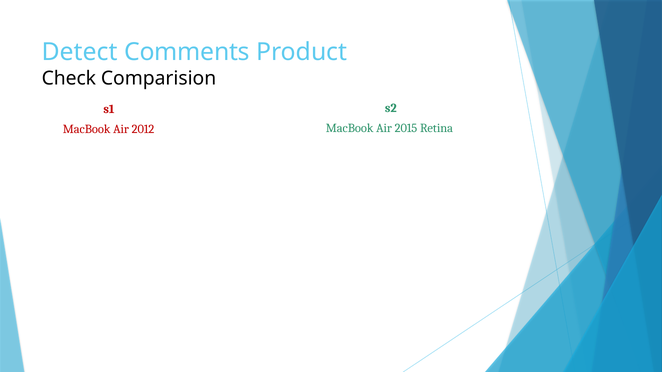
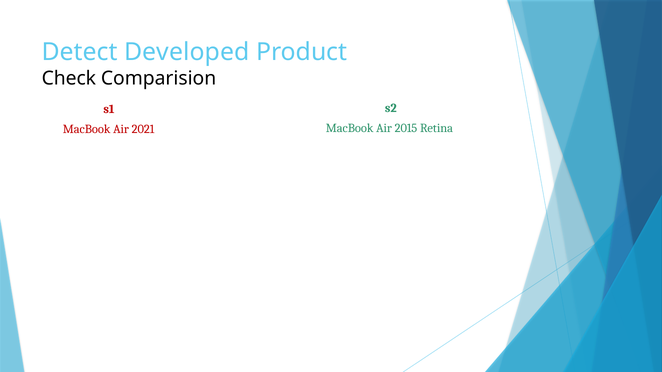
Comments: Comments -> Developed
2012: 2012 -> 2021
